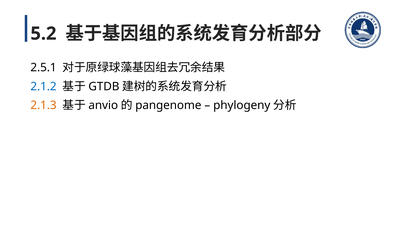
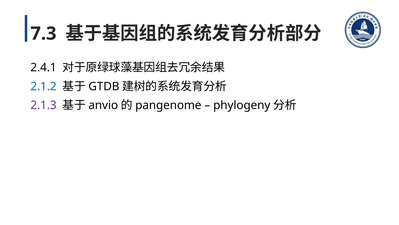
5.2: 5.2 -> 7.3
2.5.1: 2.5.1 -> 2.4.1
2.1.3 colour: orange -> purple
